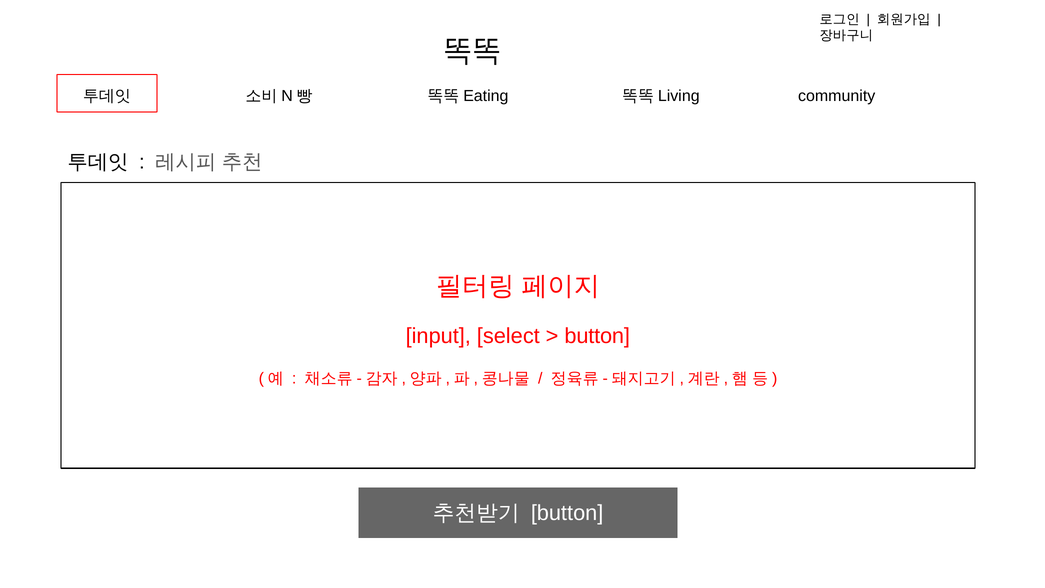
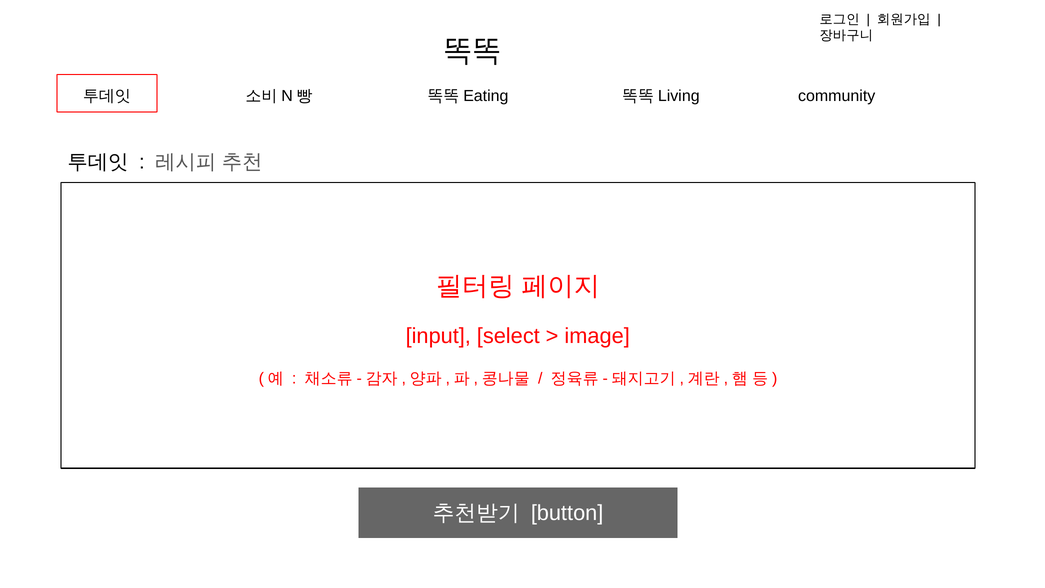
button at (597, 336): button -> image
